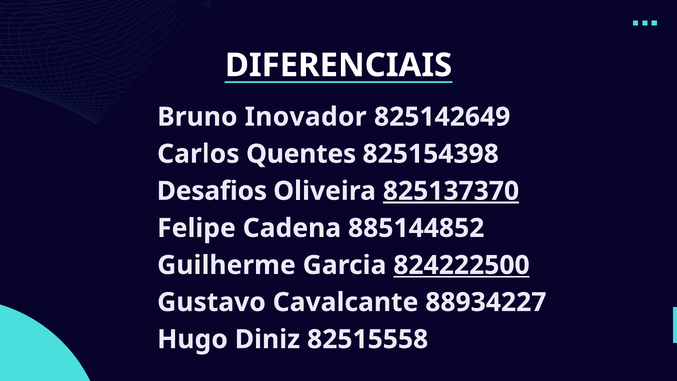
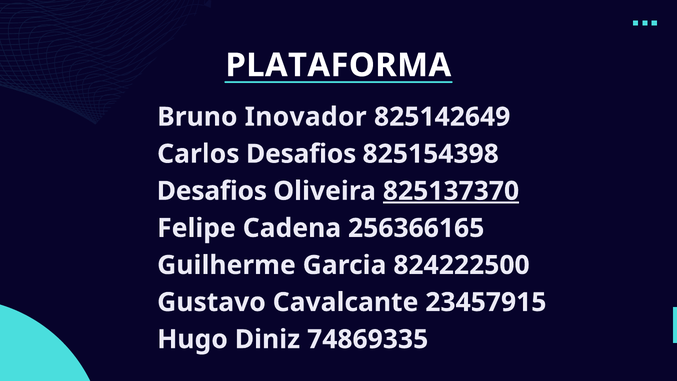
DIFERENCIAIS: DIFERENCIAIS -> PLATAFORMA
Carlos Quentes: Quentes -> Desafios
885144852: 885144852 -> 256366165
824222500 underline: present -> none
88934227: 88934227 -> 23457915
82515558: 82515558 -> 74869335
